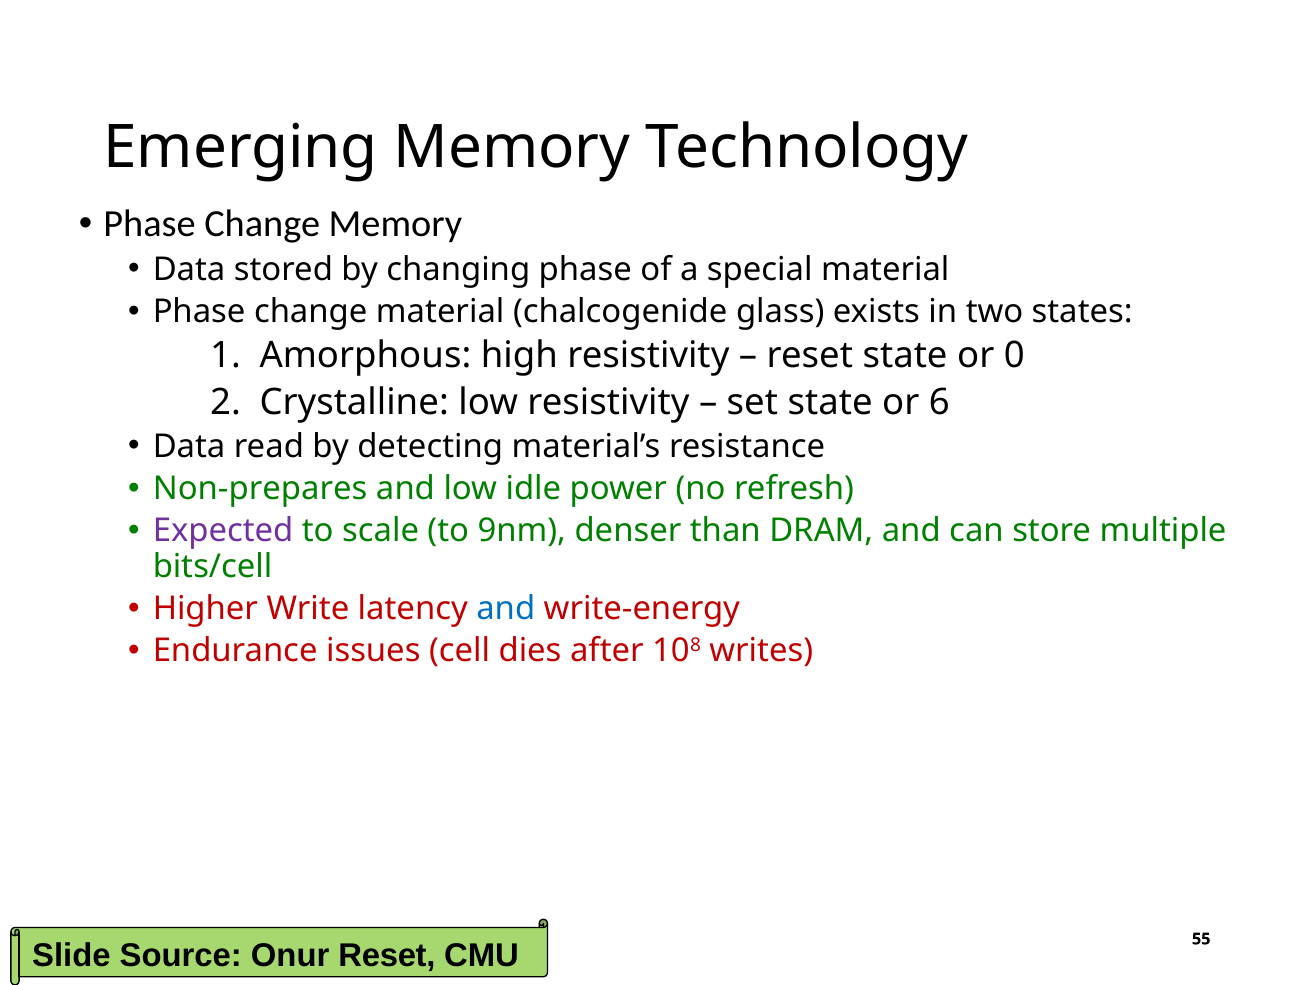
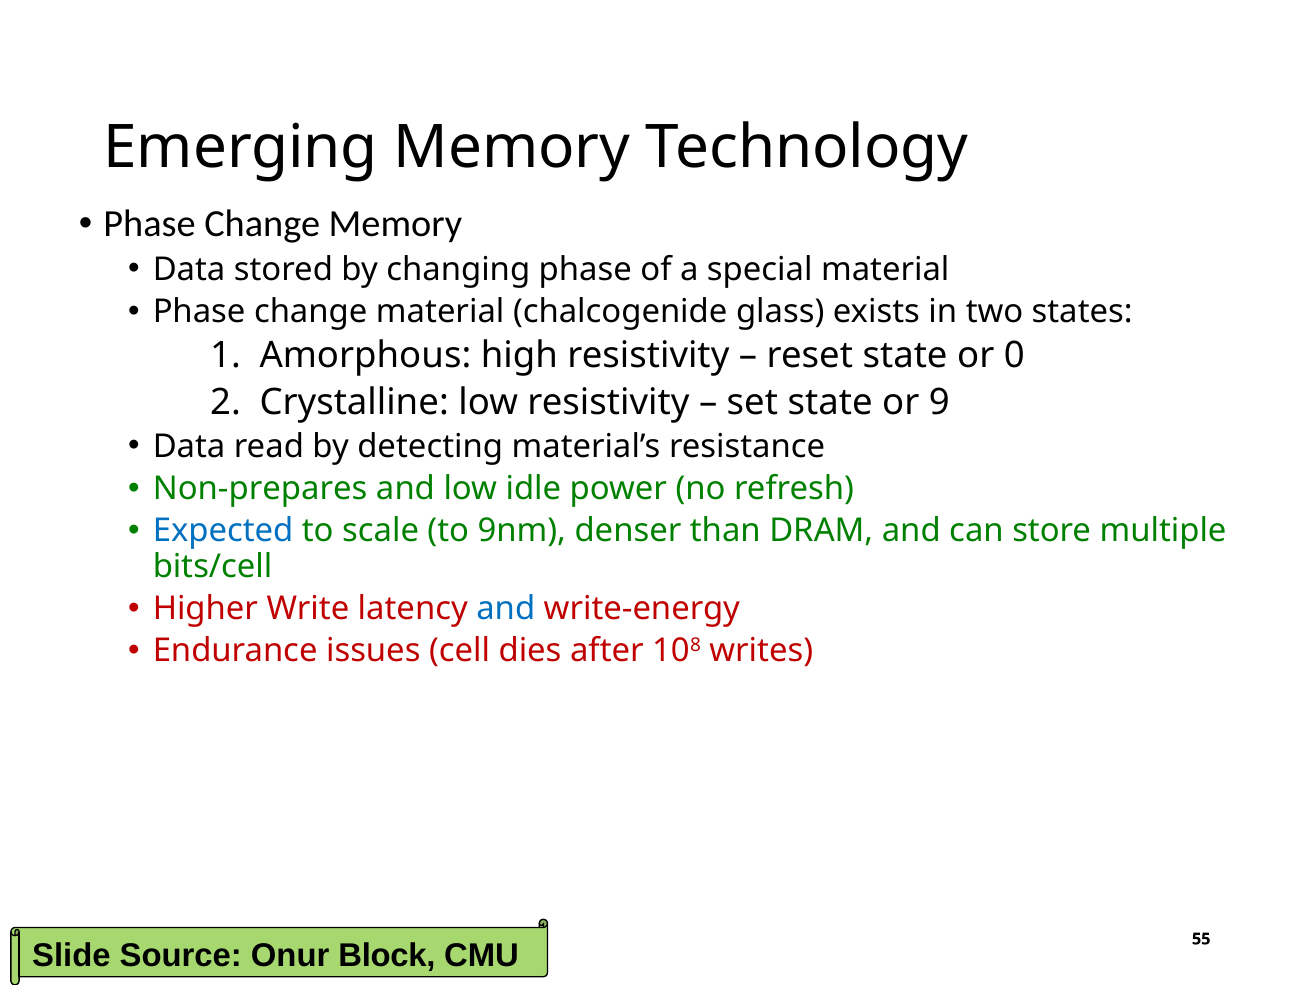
6: 6 -> 9
Expected colour: purple -> blue
Onur Reset: Reset -> Block
